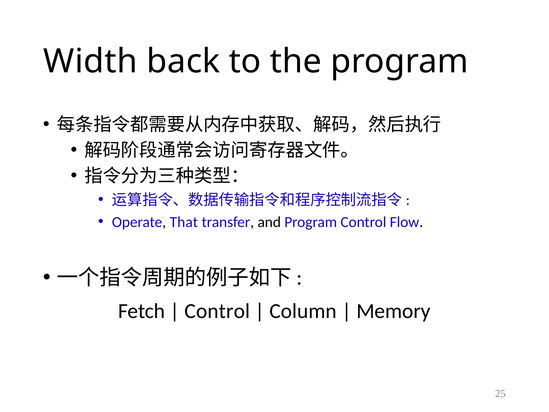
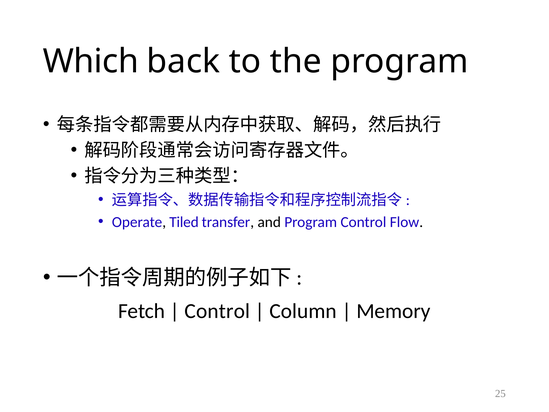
Width: Width -> Which
That: That -> Tiled
